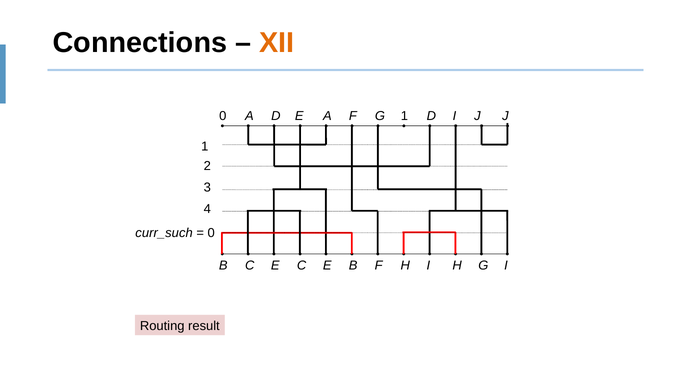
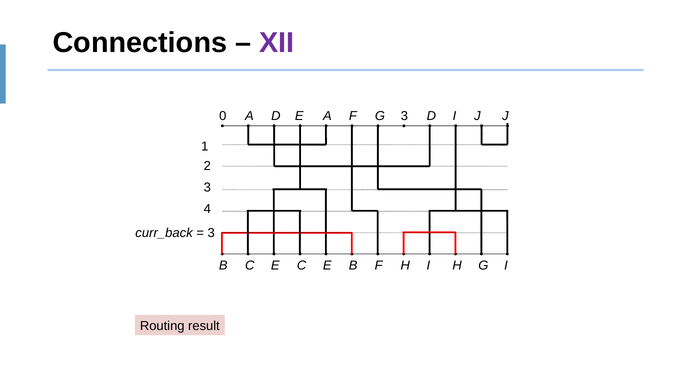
XII colour: orange -> purple
F 1: 1 -> 3
curr_such: curr_such -> curr_back
0 at (211, 233): 0 -> 3
